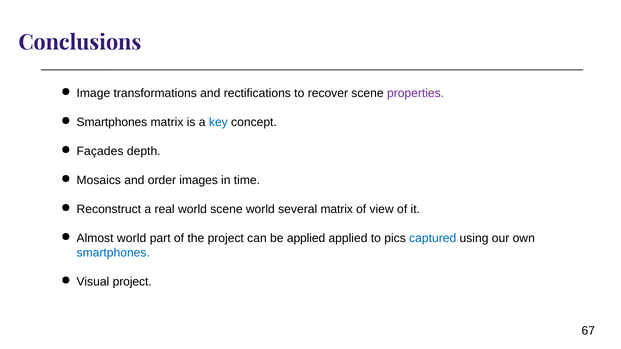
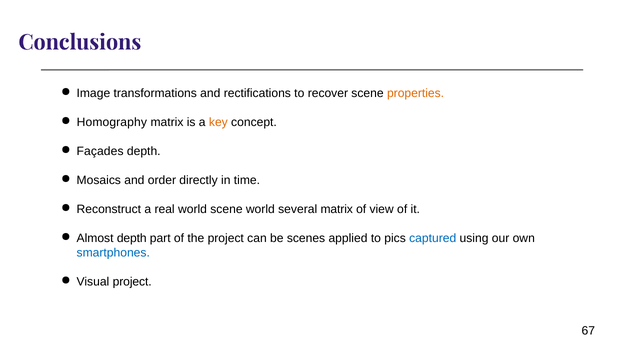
properties colour: purple -> orange
Smartphones at (112, 122): Smartphones -> Homography
key colour: blue -> orange
images: images -> directly
Almost world: world -> depth
be applied: applied -> scenes
